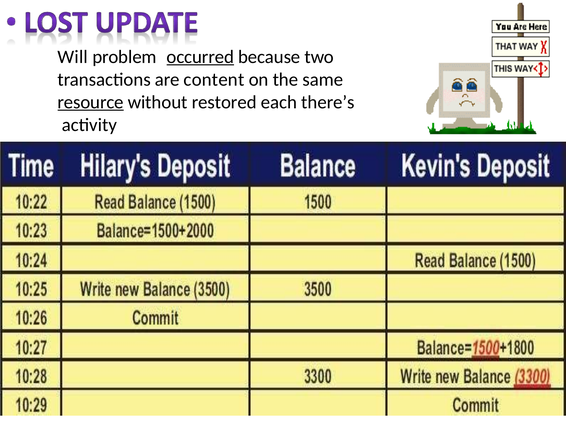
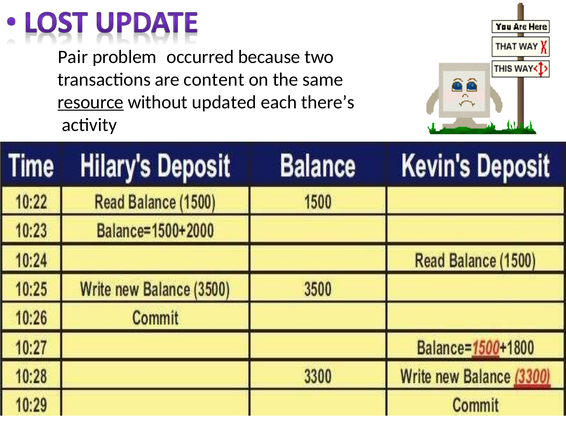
Will: Will -> Pair
occurred underline: present -> none
restored: restored -> updated
